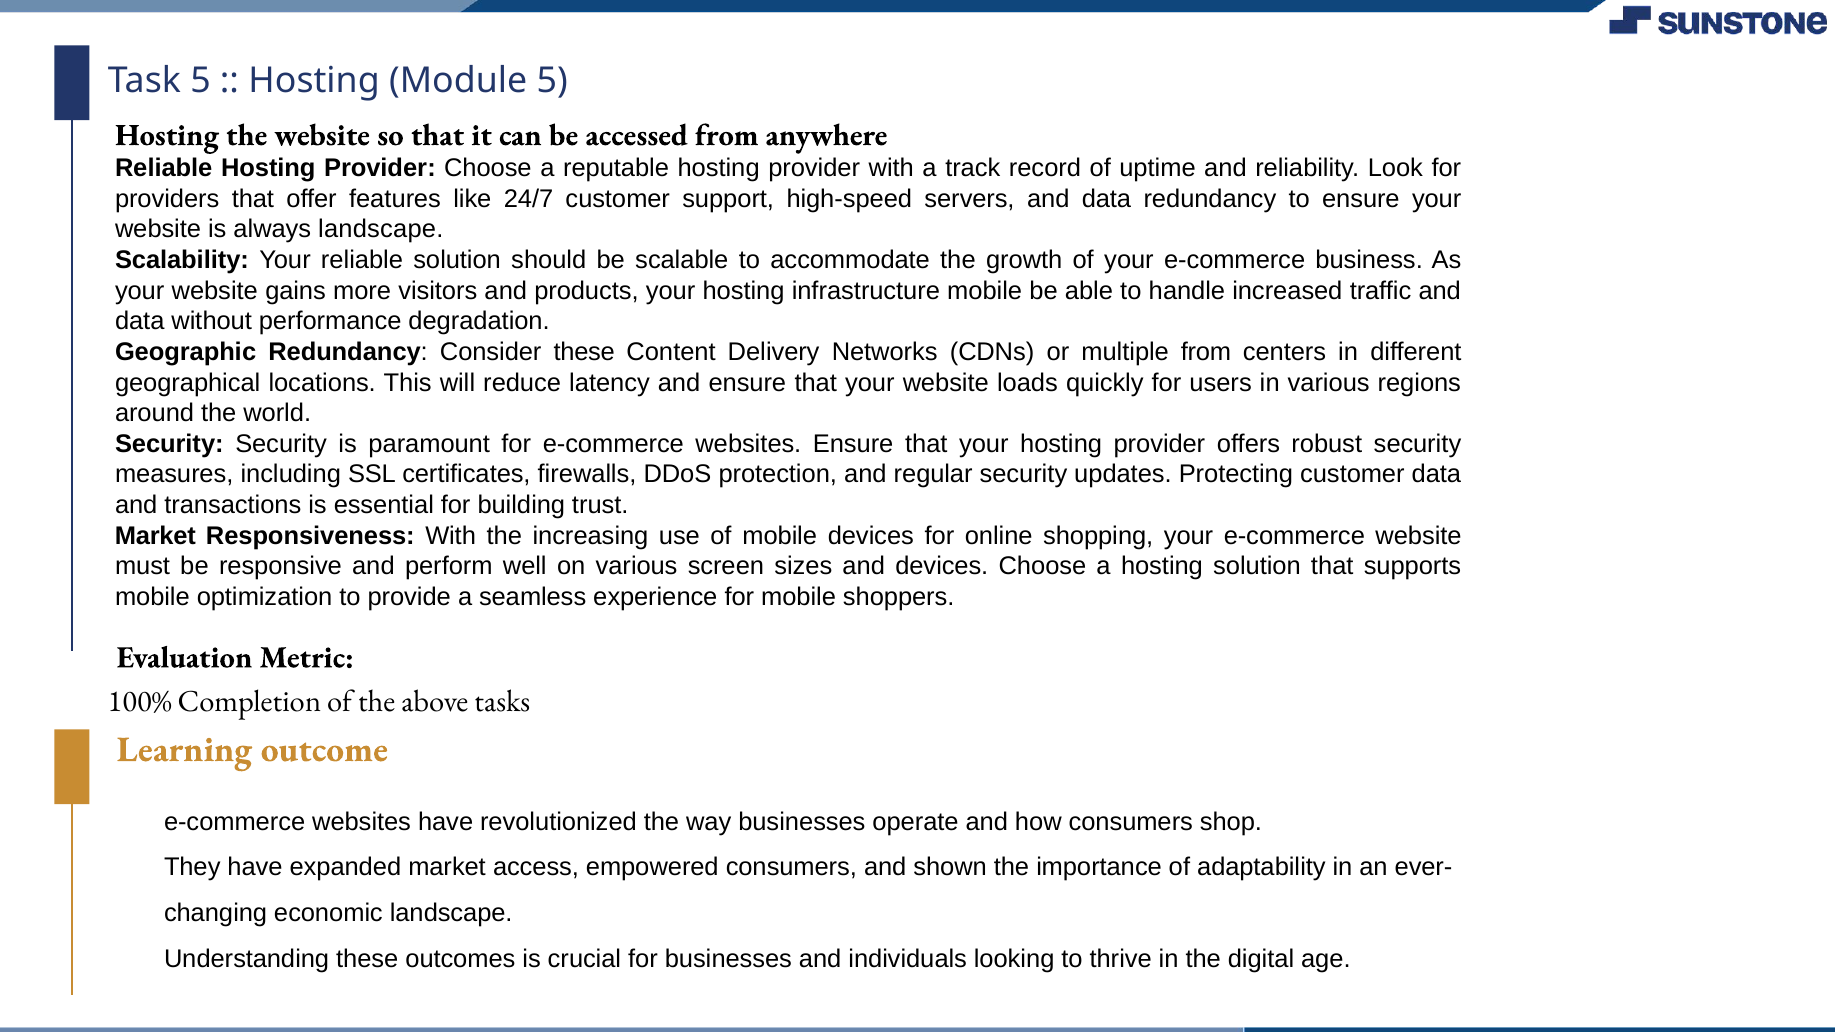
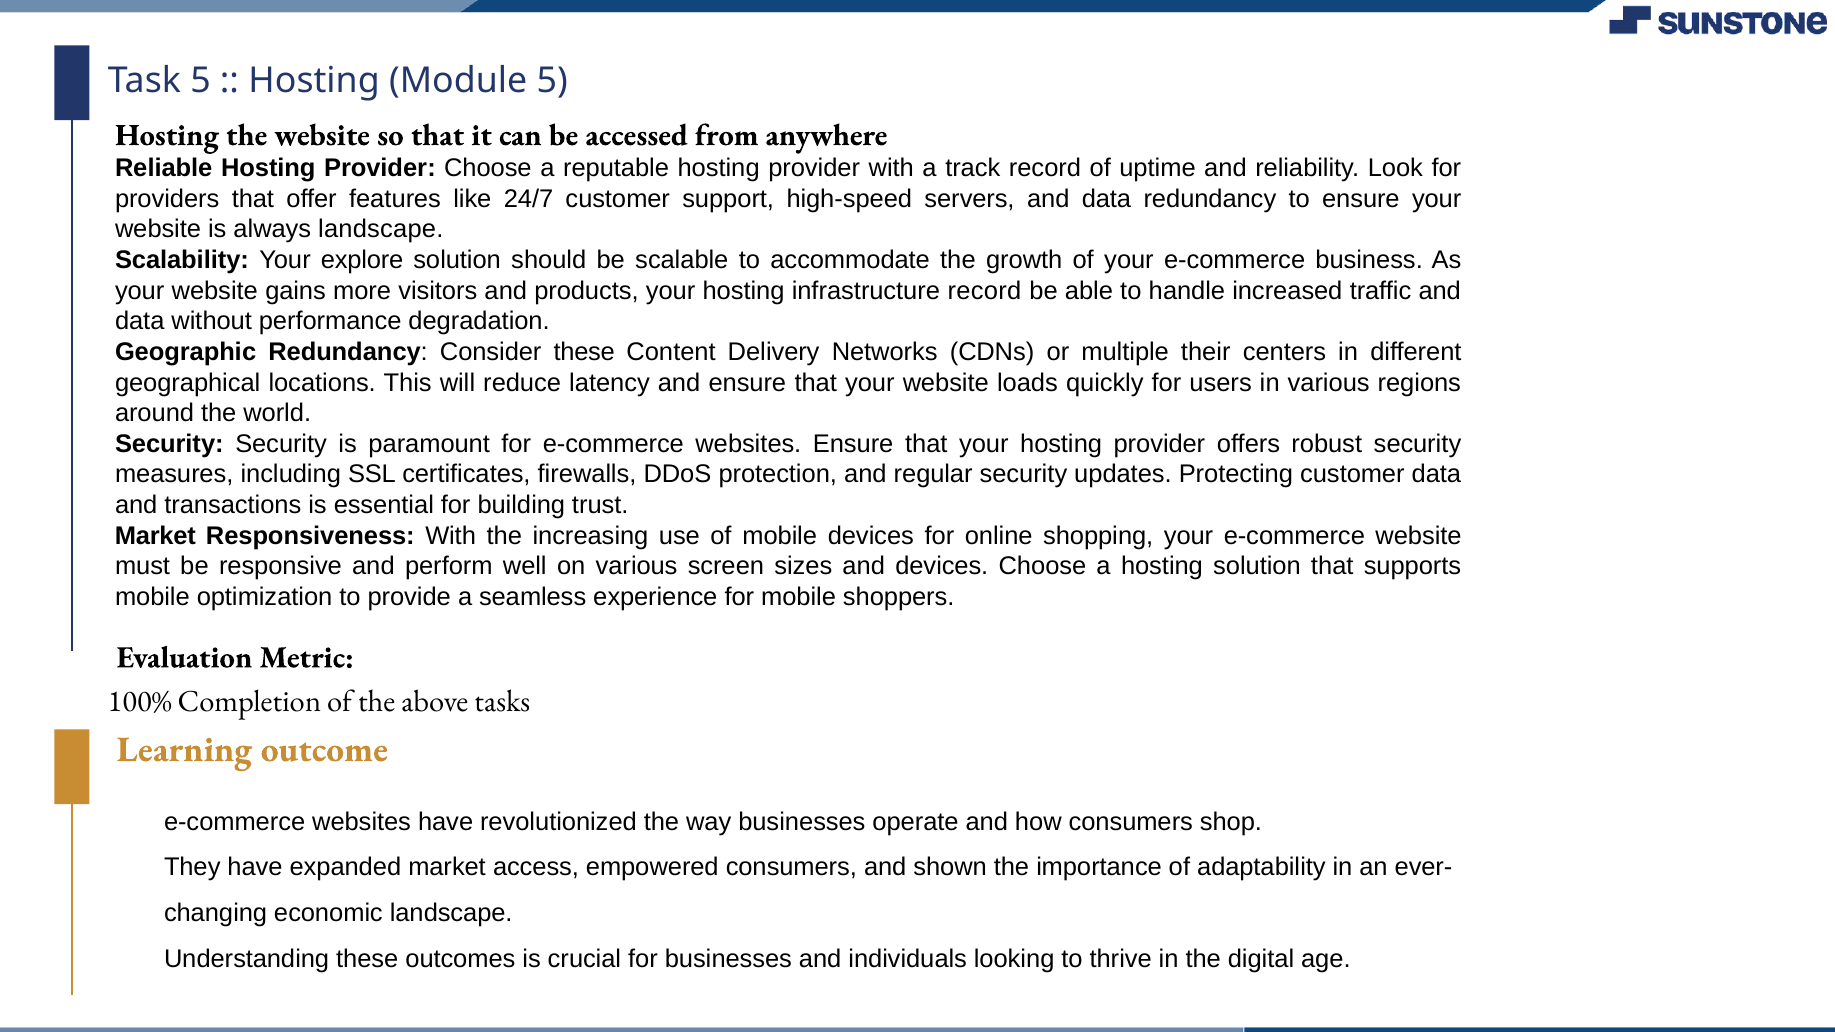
Your reliable: reliable -> explore
infrastructure mobile: mobile -> record
multiple from: from -> their
